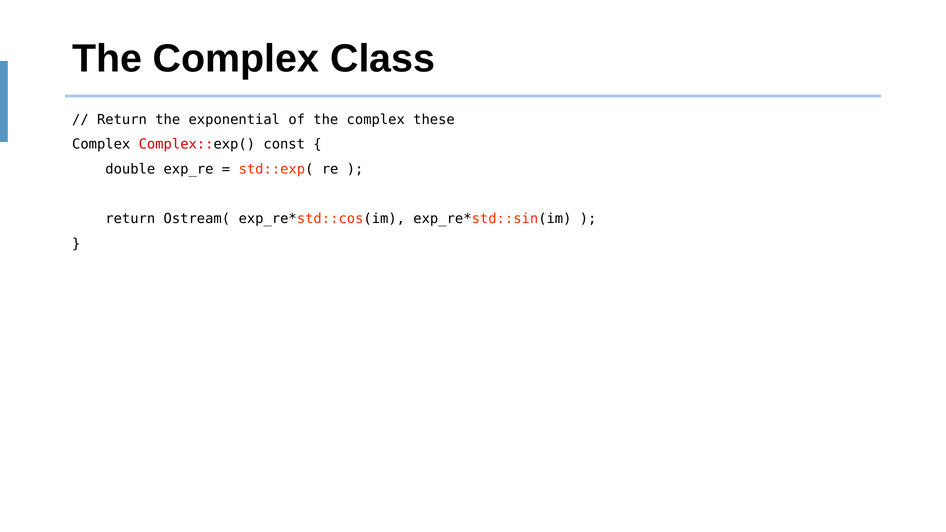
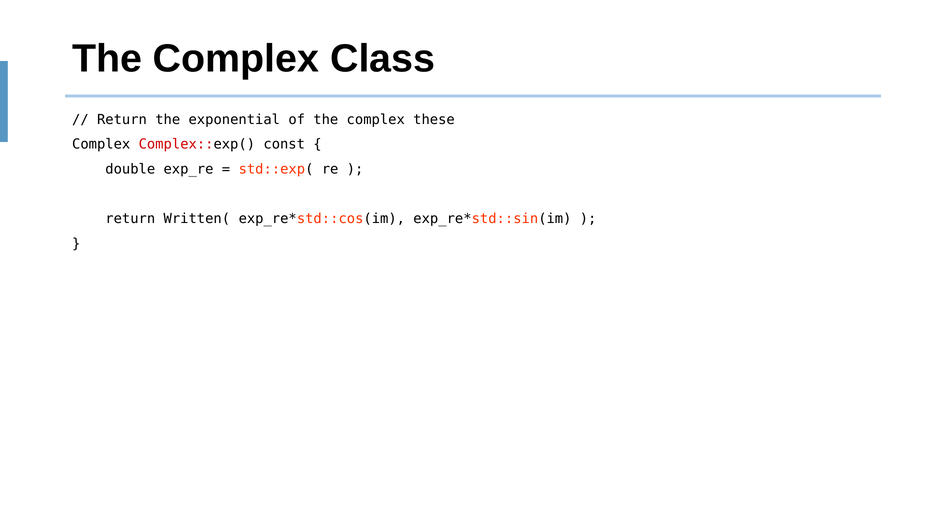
Ostream(: Ostream( -> Written(
